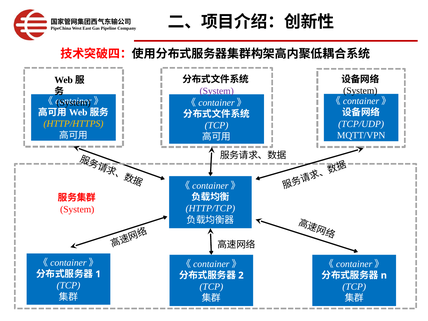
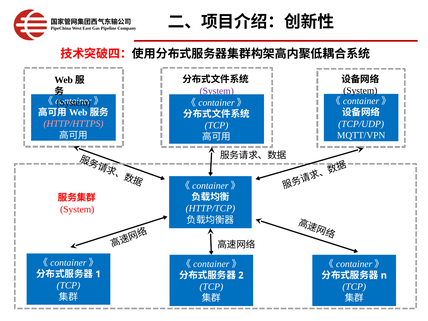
HTTP/HTTPS colour: yellow -> pink
